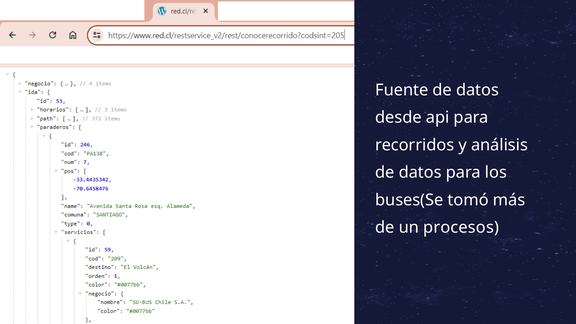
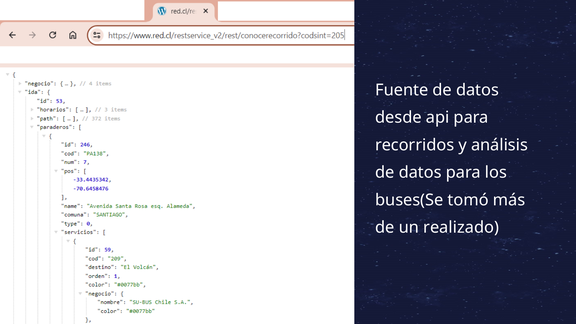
procesos: procesos -> realizado
